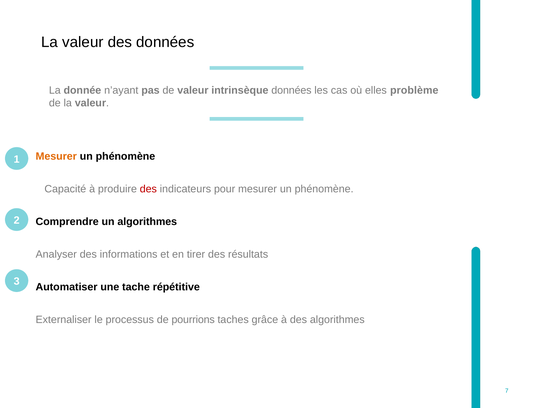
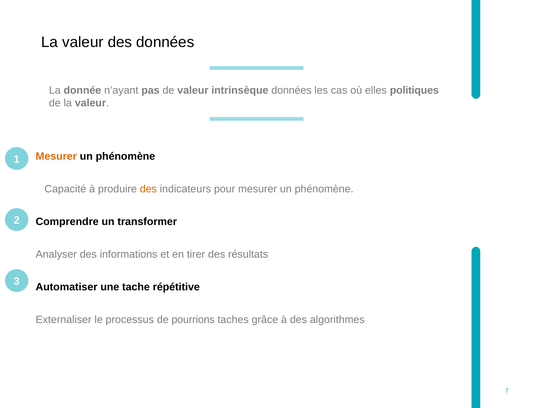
problème: problème -> politiques
des at (148, 189) colour: red -> orange
un algorithmes: algorithmes -> transformer
